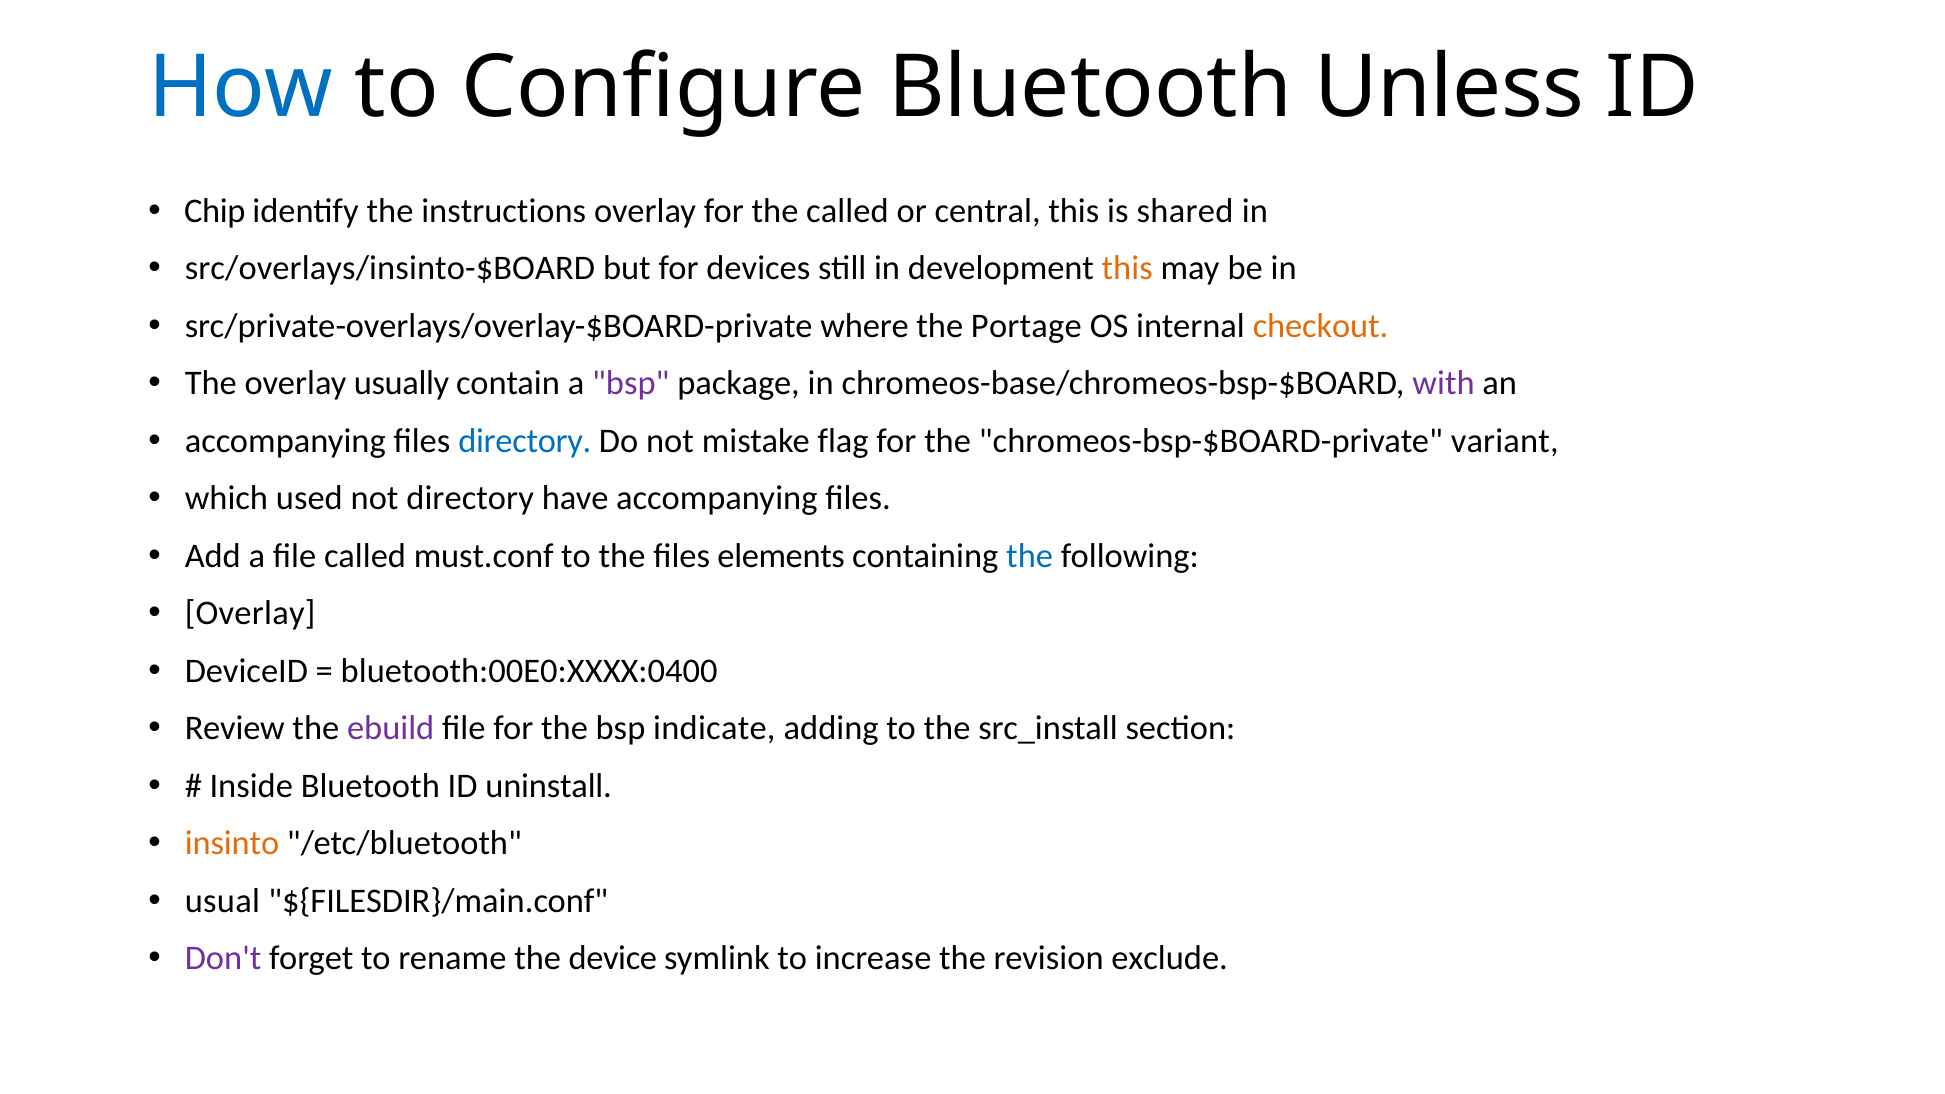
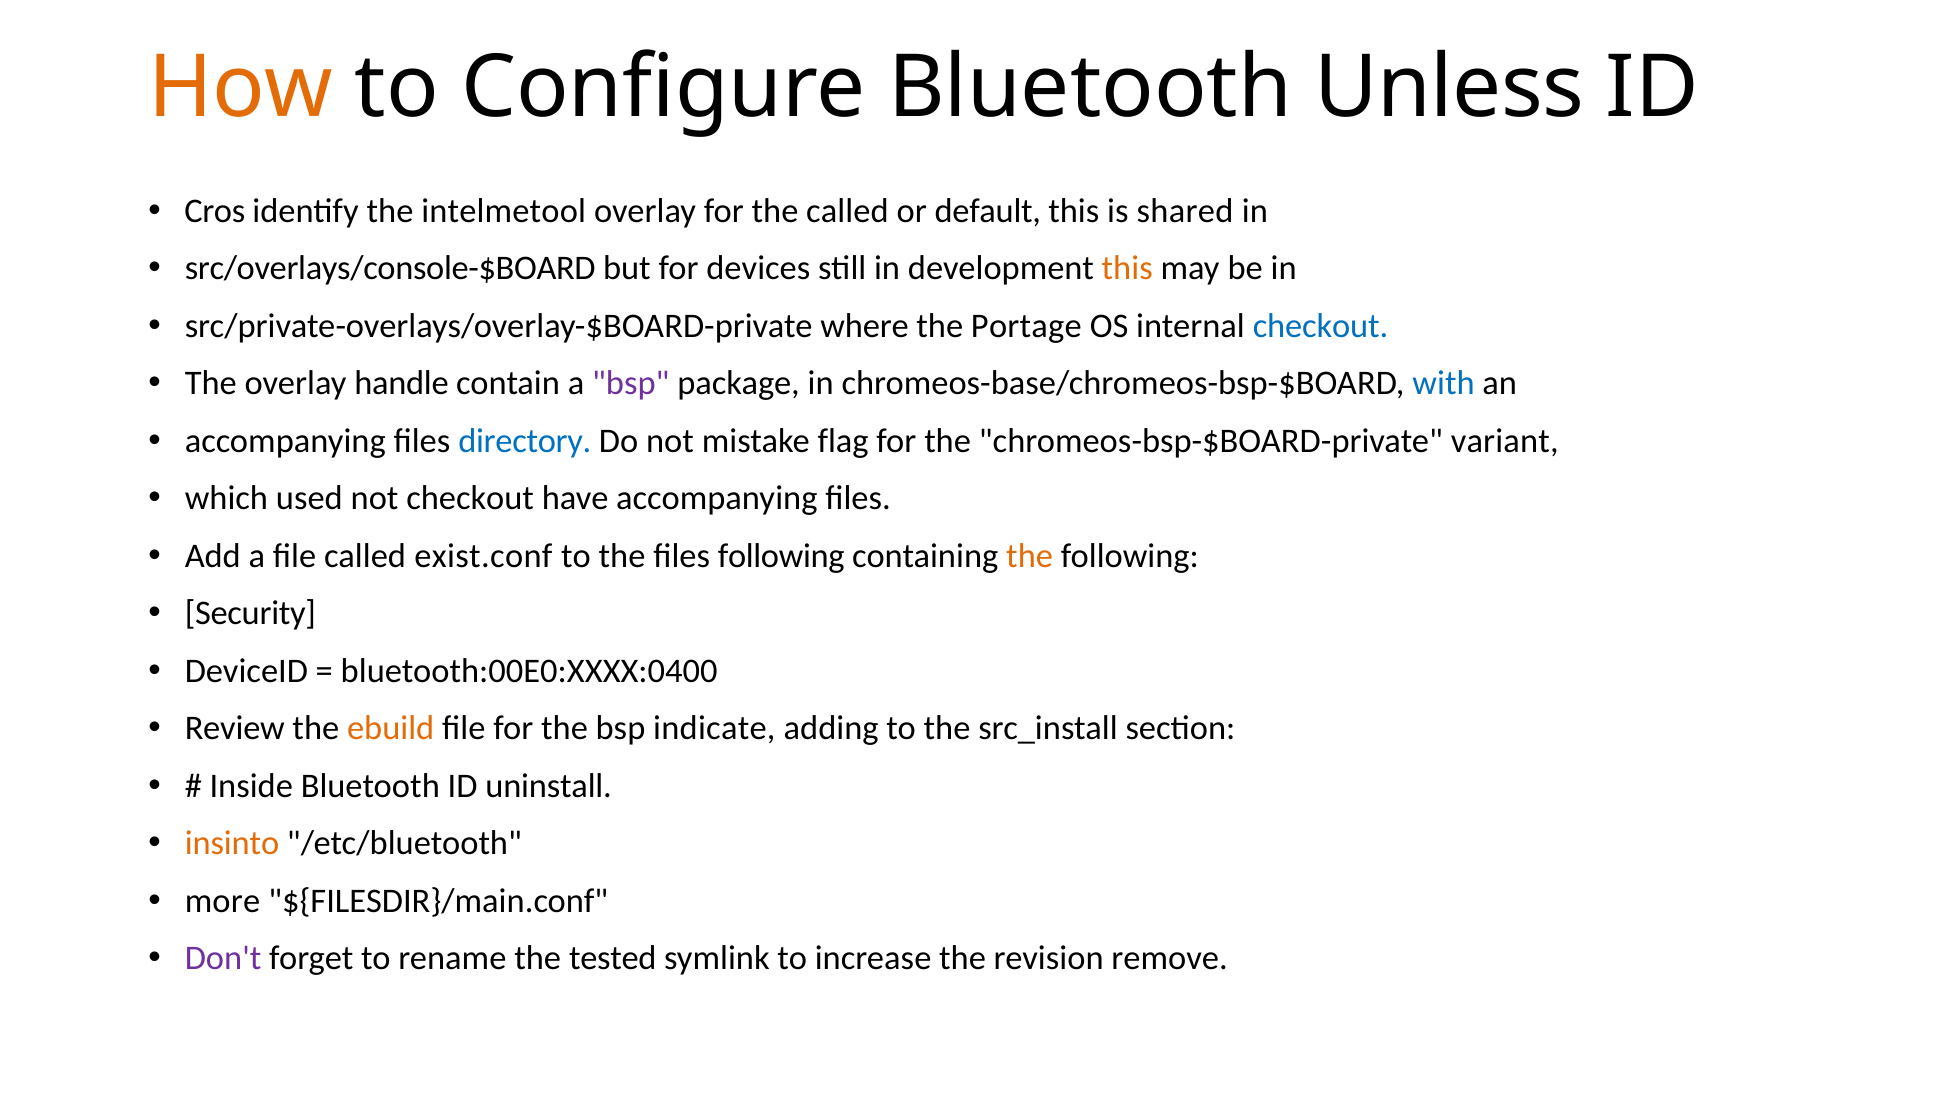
How colour: blue -> orange
Chip: Chip -> Cros
instructions: instructions -> intelmetool
central: central -> default
src/overlays/insinto-$BOARD: src/overlays/insinto-$BOARD -> src/overlays/console-$BOARD
checkout at (1321, 326) colour: orange -> blue
usually: usually -> handle
with colour: purple -> blue
not directory: directory -> checkout
must.conf: must.conf -> exist.conf
files elements: elements -> following
the at (1030, 556) colour: blue -> orange
Overlay at (250, 613): Overlay -> Security
ebuild colour: purple -> orange
usual: usual -> more
device: device -> tested
exclude: exclude -> remove
